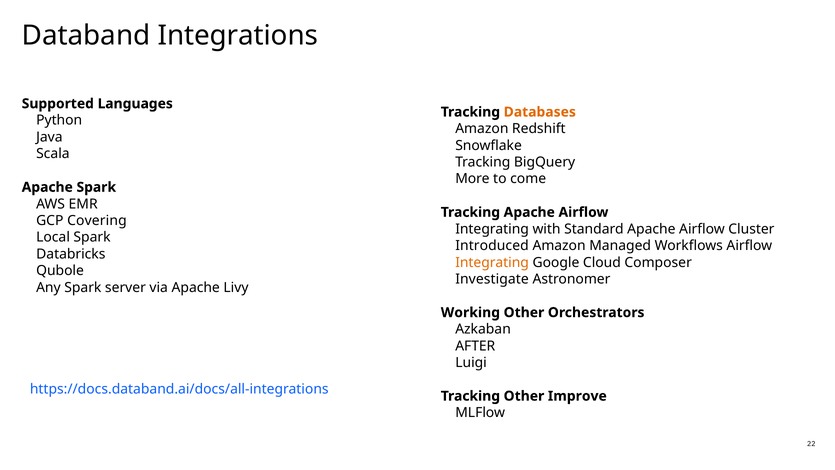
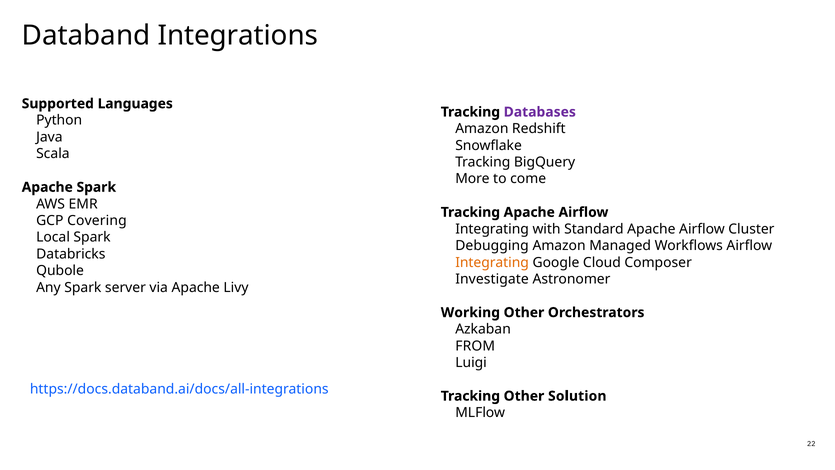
Databases colour: orange -> purple
Introduced: Introduced -> Debugging
AFTER: AFTER -> FROM
Improve: Improve -> Solution
